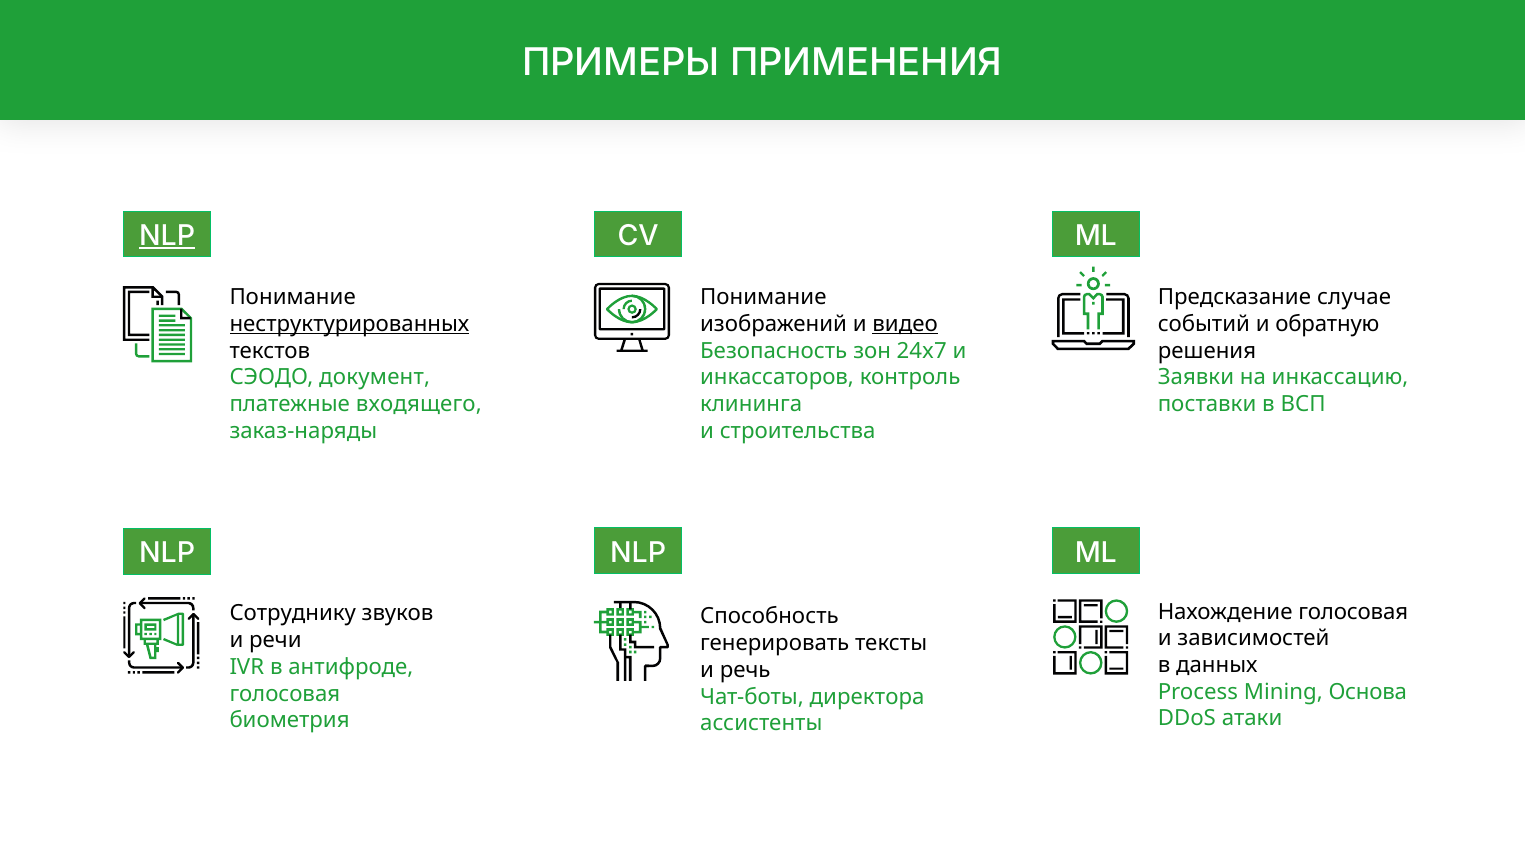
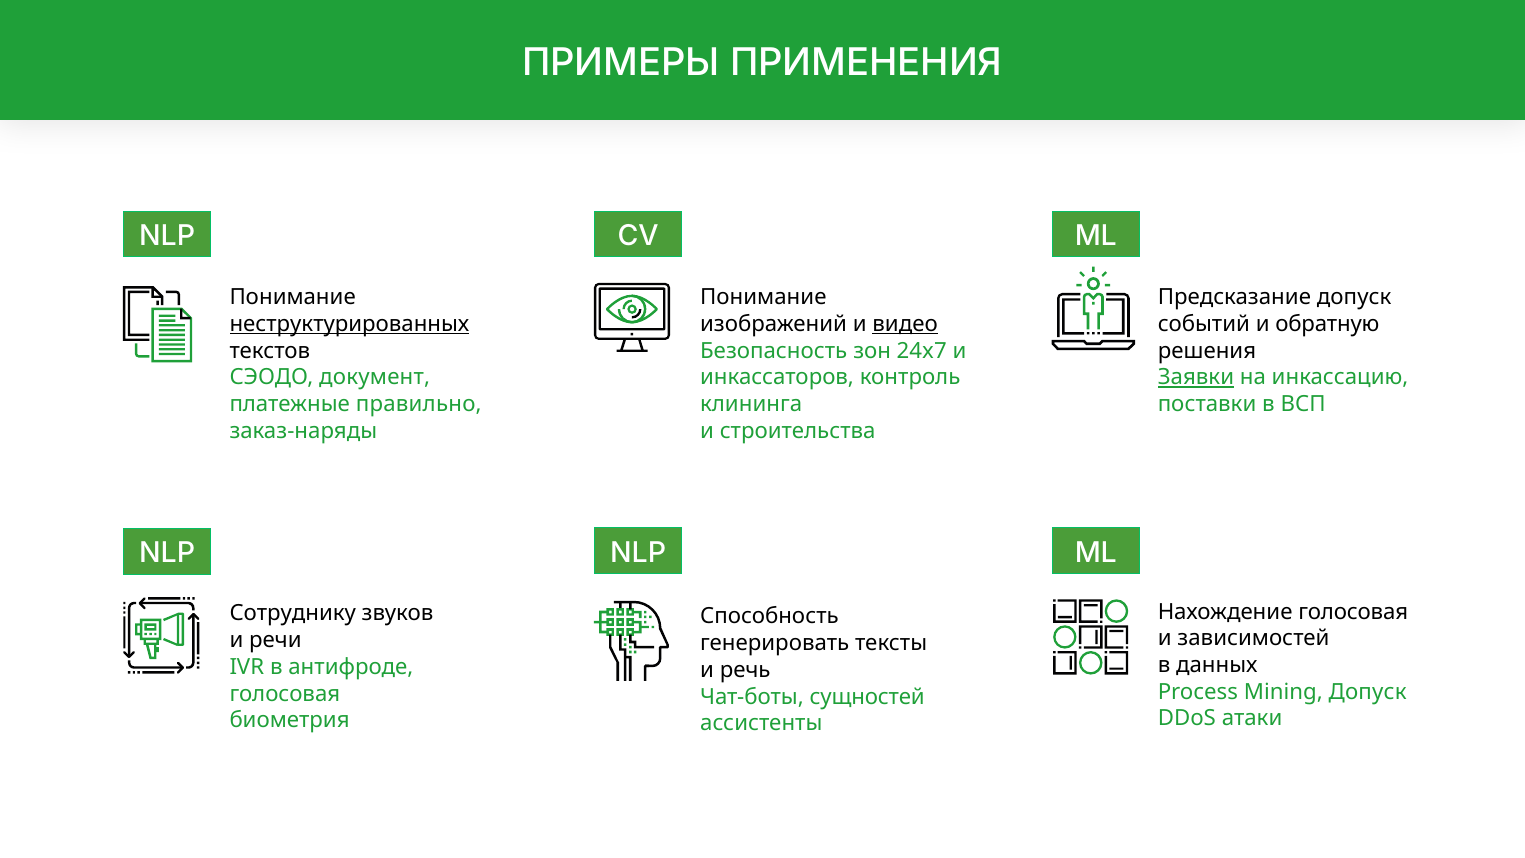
NLP at (167, 236) underline: present -> none
Предсказание случае: случае -> допуск
Заявки underline: none -> present
входящего: входящего -> правильно
Mining Основа: Основа -> Допуск
директора: директора -> сущностей
